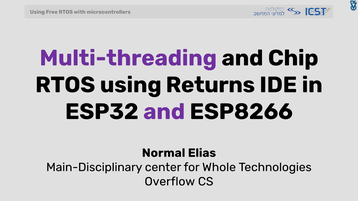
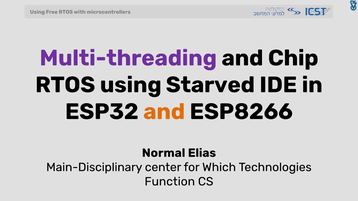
Returns: Returns -> Starved
and at (164, 112) colour: purple -> orange
Whole: Whole -> Which
Overflow: Overflow -> Function
